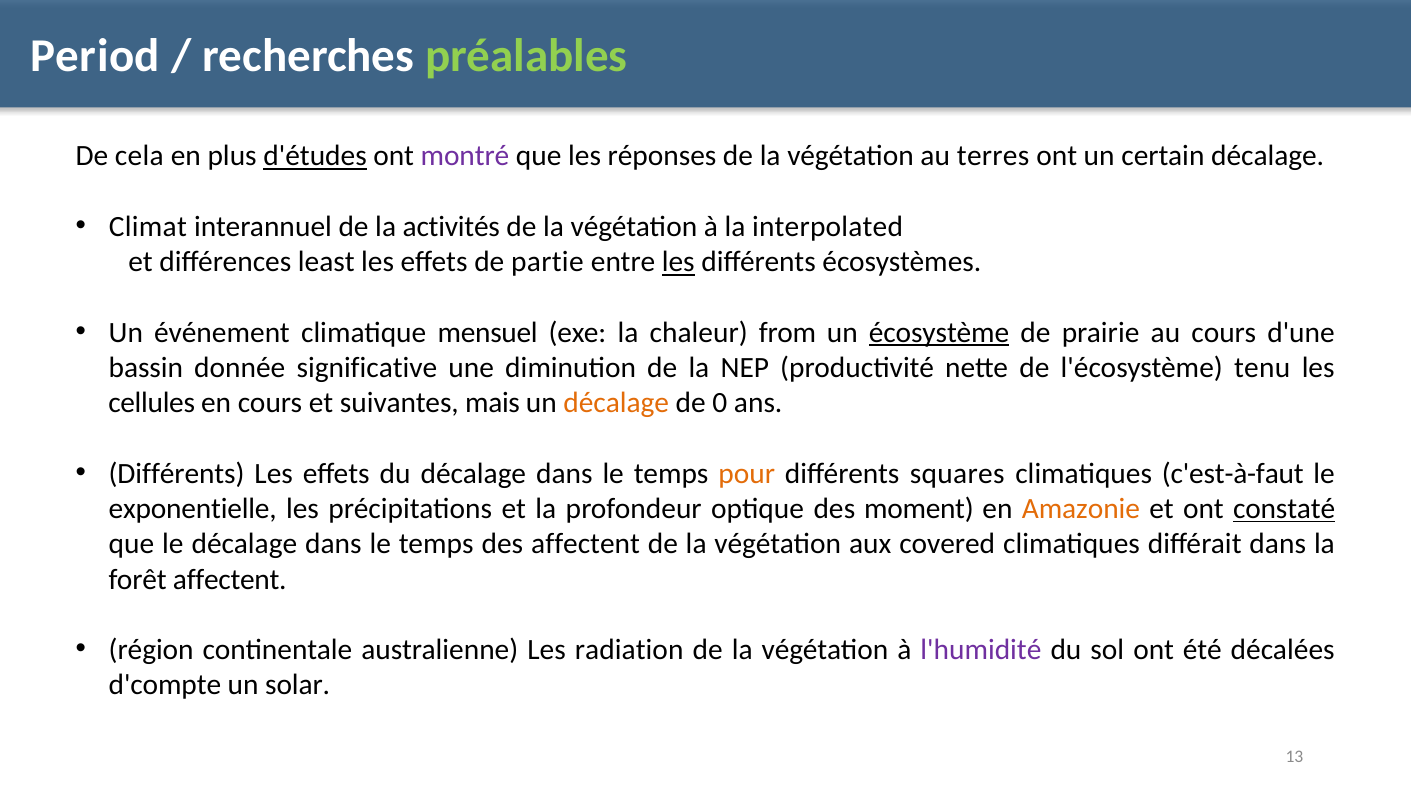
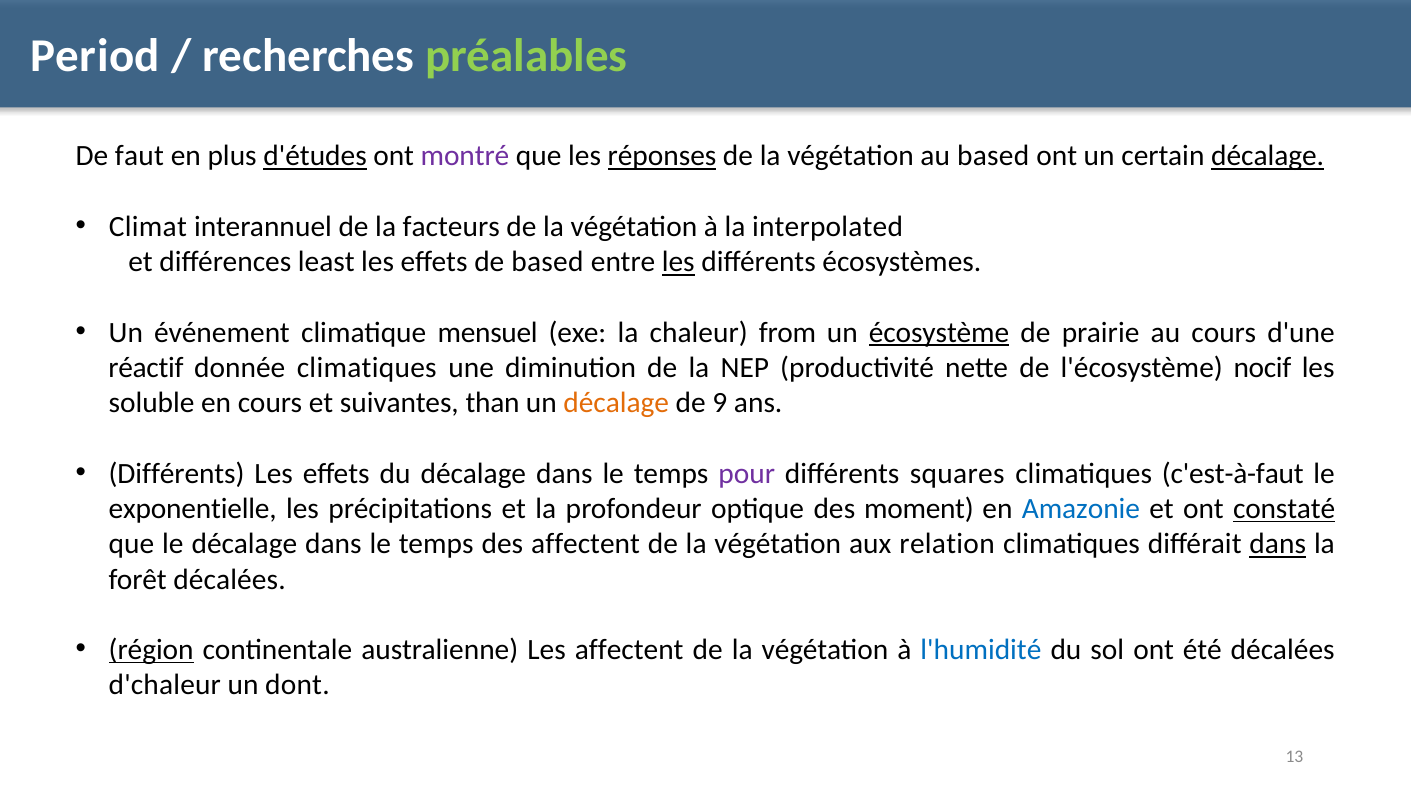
cela: cela -> faut
réponses underline: none -> present
au terres: terres -> based
décalage at (1268, 156) underline: none -> present
activités: activités -> facteurs
de partie: partie -> based
bassin: bassin -> réactif
donnée significative: significative -> climatiques
tenu: tenu -> nocif
cellules: cellules -> soluble
mais: mais -> than
0: 0 -> 9
pour colour: orange -> purple
Amazonie colour: orange -> blue
covered: covered -> relation
dans at (1278, 545) underline: none -> present
forêt affectent: affectent -> décalées
région underline: none -> present
Les radiation: radiation -> affectent
l'humidité colour: purple -> blue
d'compte: d'compte -> d'chaleur
solar: solar -> dont
